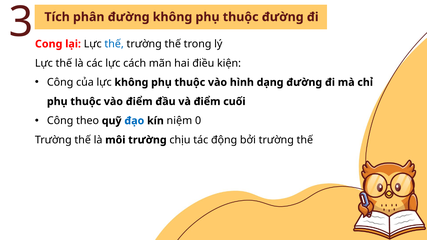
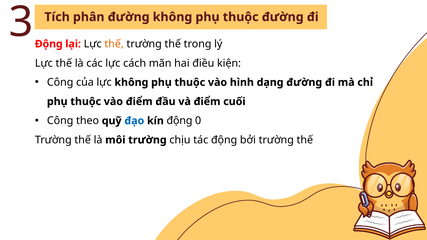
Cong at (49, 44): Cong -> Động
thế at (114, 44) colour: blue -> orange
kín niệm: niệm -> động
